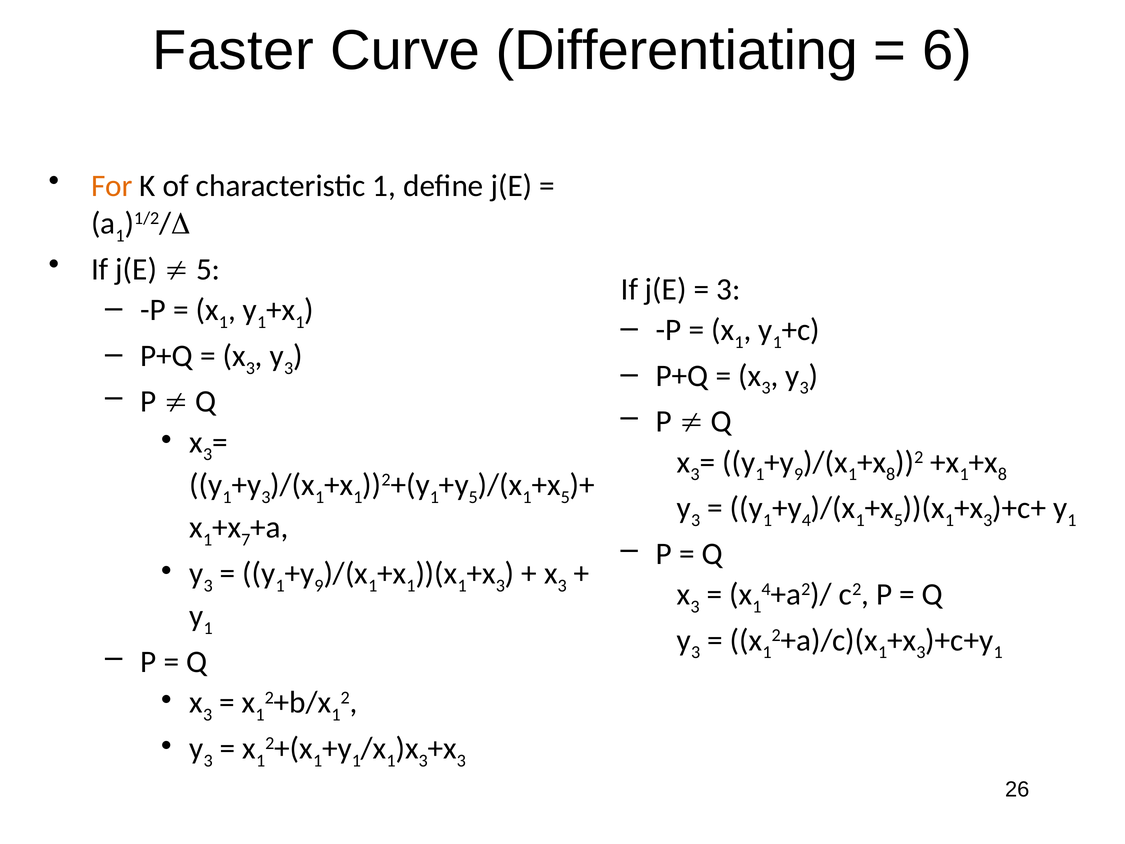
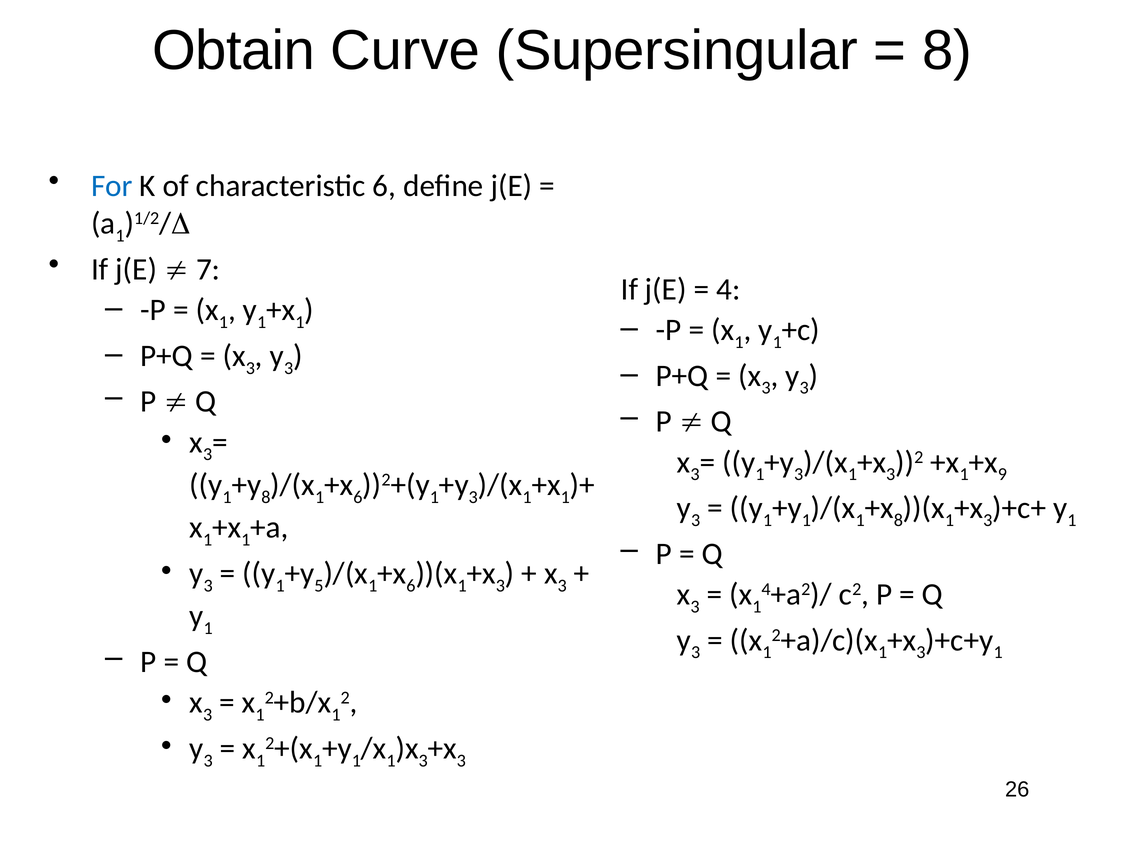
Faster: Faster -> Obtain
Differentiating: Differentiating -> Supersingular
6 at (947, 51): 6 -> 8
For colour: orange -> blue
characteristic 1: 1 -> 6
5 at (208, 269): 5 -> 7
3 at (729, 289): 3 -> 4
9 at (799, 474): 9 -> 3
8 at (891, 474): 8 -> 3
8 at (1002, 474): 8 -> 9
3 at (266, 497): 3 -> 8
1 at (358, 497): 1 -> 6
5 at (473, 497): 5 -> 3
5 at (565, 497): 5 -> 1
4 at (806, 520): 4 -> 1
5 at (898, 520): 5 -> 8
7 at (246, 540): 7 -> 1
9 at (319, 585): 9 -> 5
1 at (411, 585): 1 -> 6
